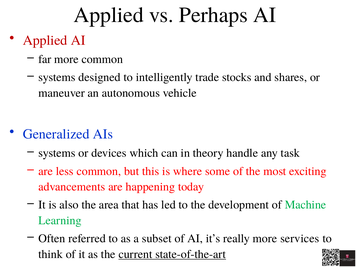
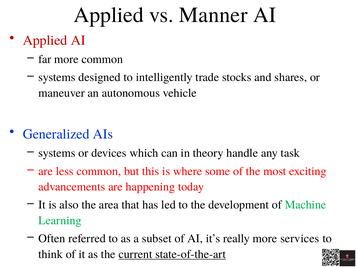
Perhaps: Perhaps -> Manner
